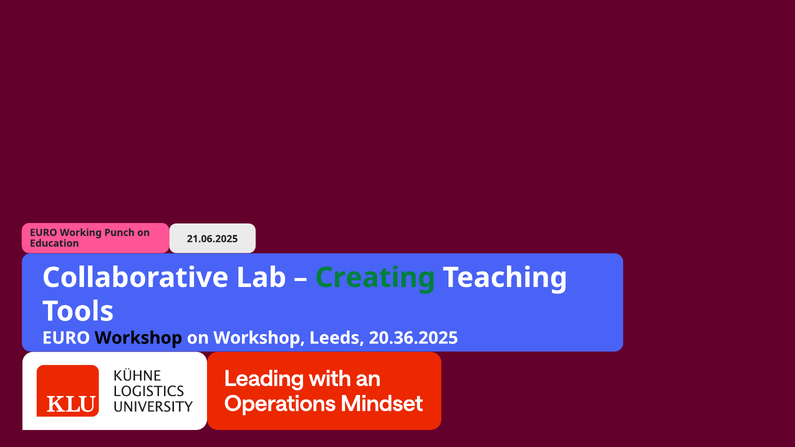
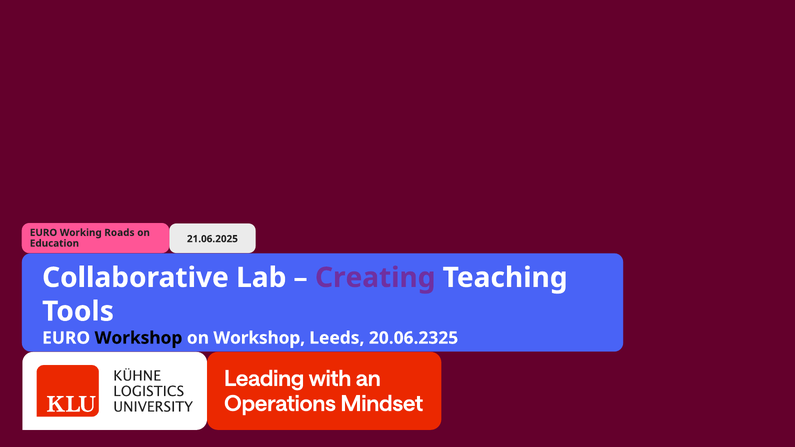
Punch: Punch -> Roads
Creating colour: green -> purple
20.36.2025: 20.36.2025 -> 20.06.2325
